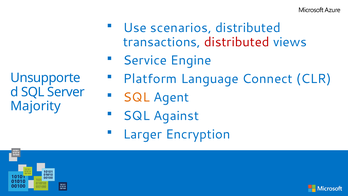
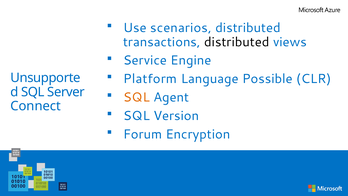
distributed at (237, 42) colour: red -> black
Connect: Connect -> Possible
Majority: Majority -> Connect
Against: Against -> Version
Larger: Larger -> Forum
